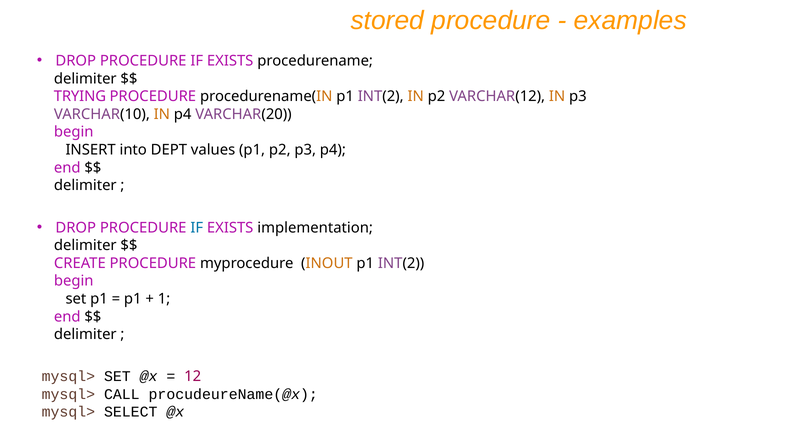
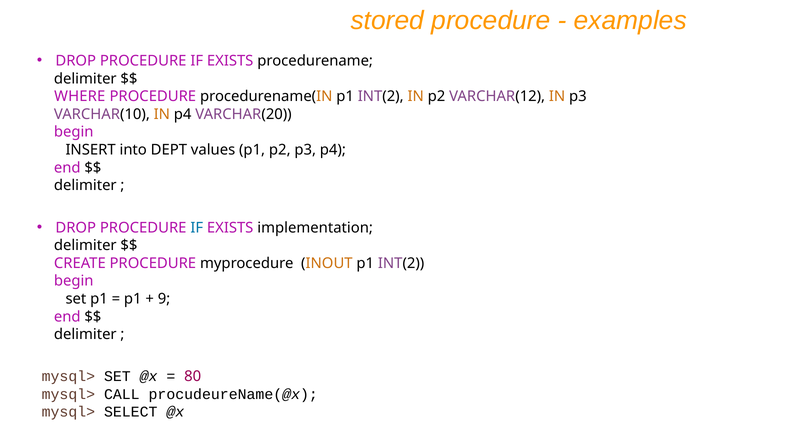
TRYING: TRYING -> WHERE
1: 1 -> 9
12: 12 -> 80
